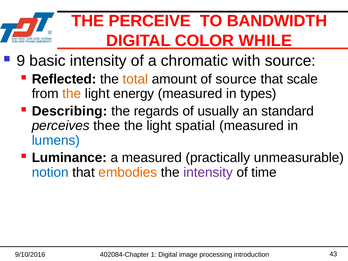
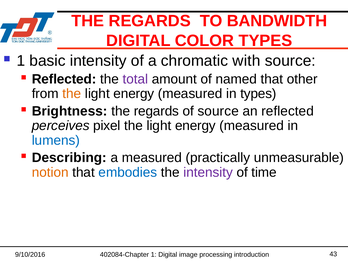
PERCEIVE at (150, 21): PERCEIVE -> REGARDS
COLOR WHILE: WHILE -> TYPES
9 at (21, 61): 9 -> 1
total colour: orange -> purple
of source: source -> named
scale: scale -> other
Describing: Describing -> Brightness
of usually: usually -> source
an standard: standard -> reflected
thee: thee -> pixel
spatial at (195, 126): spatial -> energy
Luminance: Luminance -> Describing
notion colour: blue -> orange
embodies colour: orange -> blue
